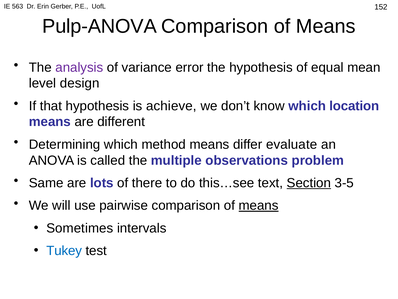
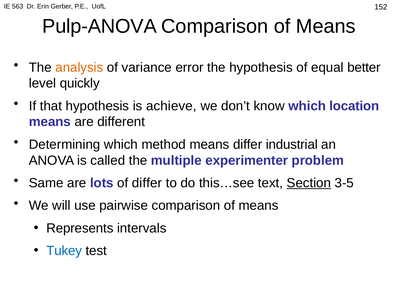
analysis colour: purple -> orange
mean: mean -> better
design: design -> quickly
evaluate: evaluate -> industrial
observations: observations -> experimenter
of there: there -> differ
means at (259, 205) underline: present -> none
Sometimes: Sometimes -> Represents
